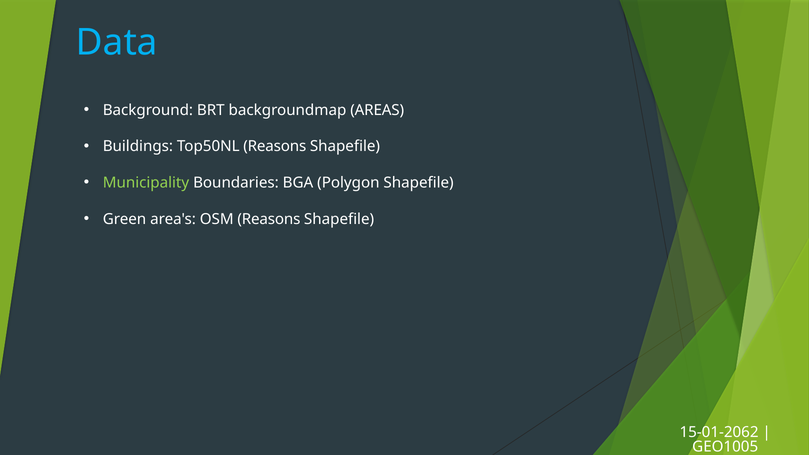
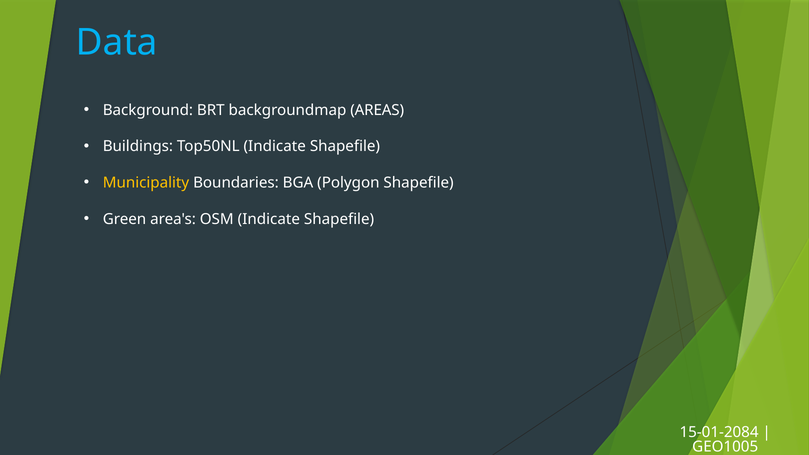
Top50NL Reasons: Reasons -> Indicate
Municipality colour: light green -> yellow
OSM Reasons: Reasons -> Indicate
15-01-2062: 15-01-2062 -> 15-01-2084
